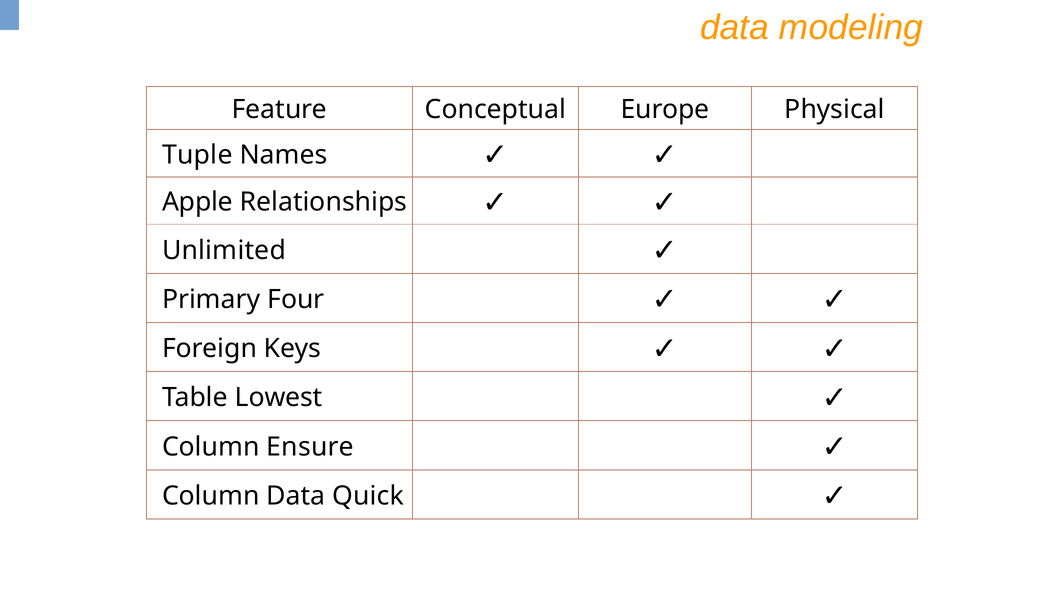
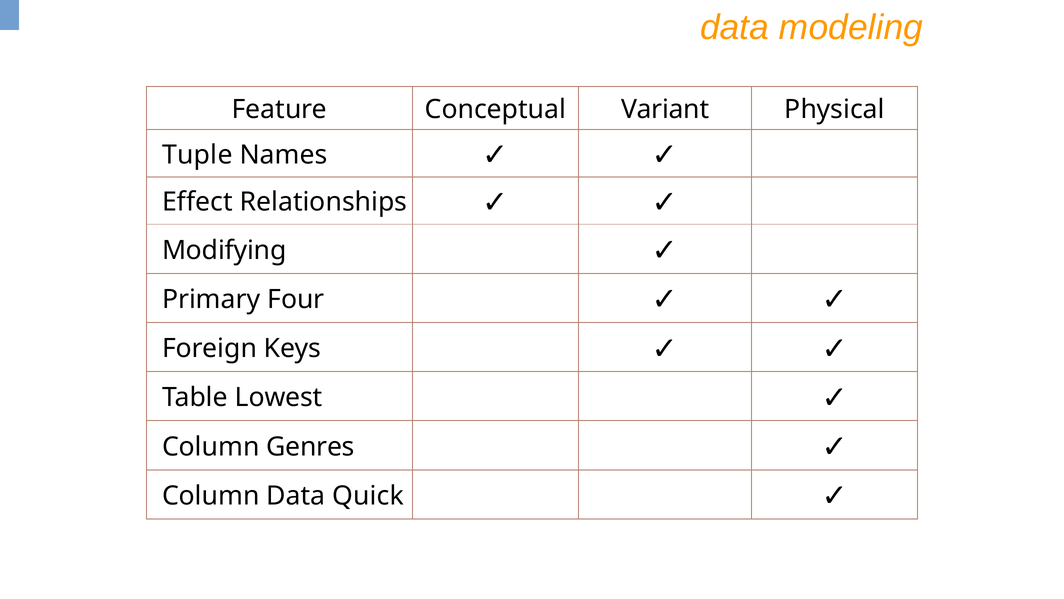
Europe: Europe -> Variant
Apple: Apple -> Effect
Unlimited: Unlimited -> Modifying
Ensure: Ensure -> Genres
